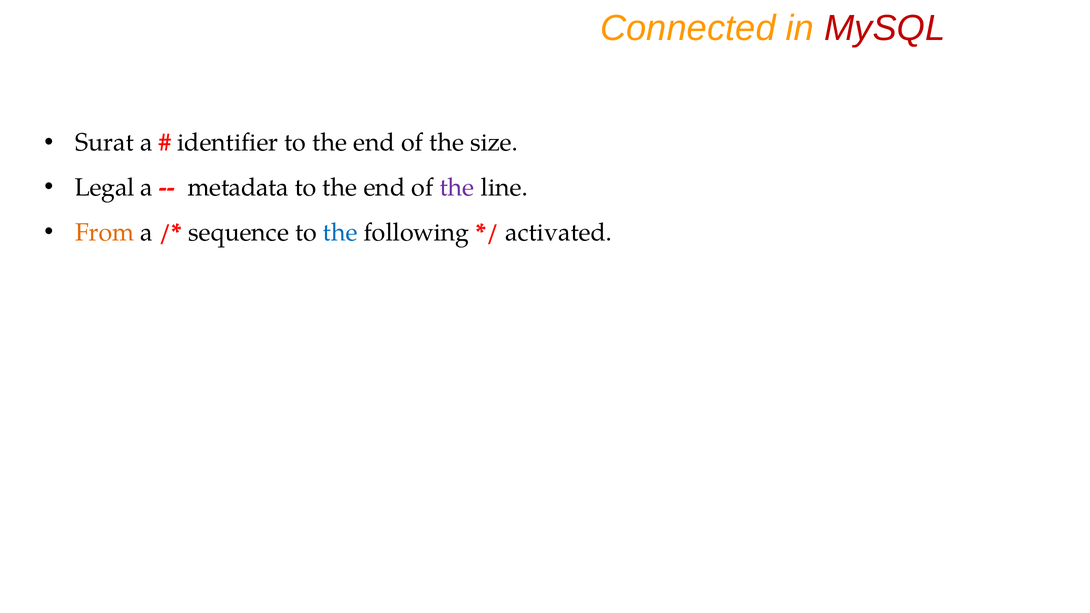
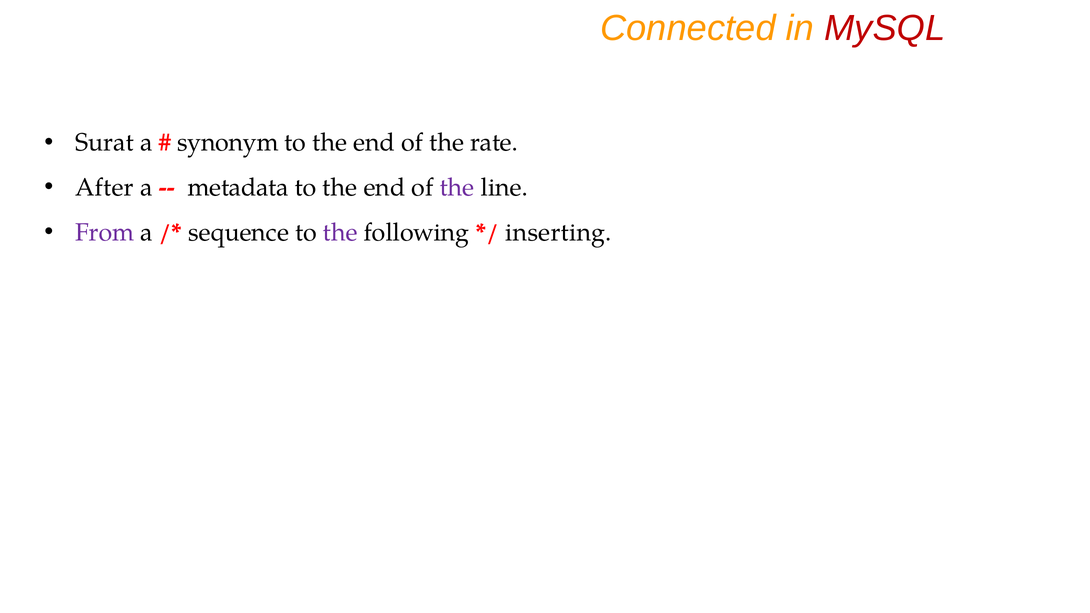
identifier: identifier -> synonym
size: size -> rate
Legal: Legal -> After
From colour: orange -> purple
the at (340, 233) colour: blue -> purple
activated: activated -> inserting
